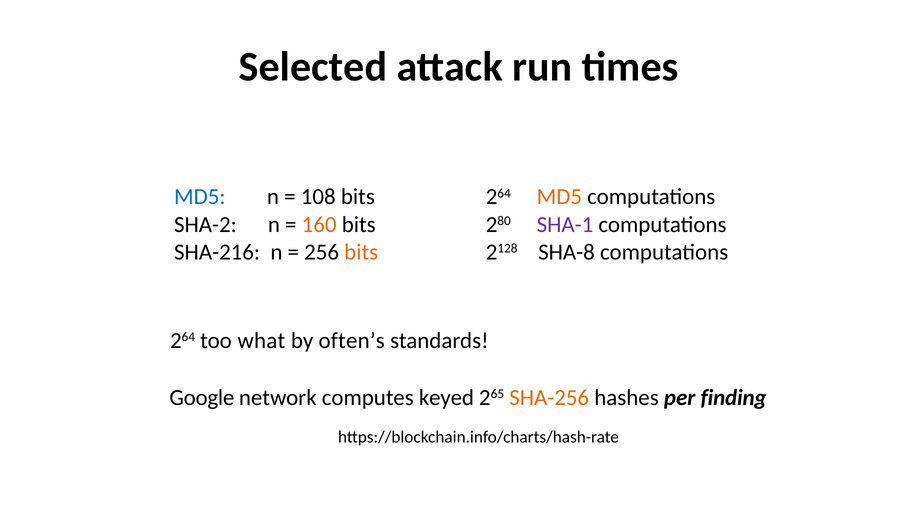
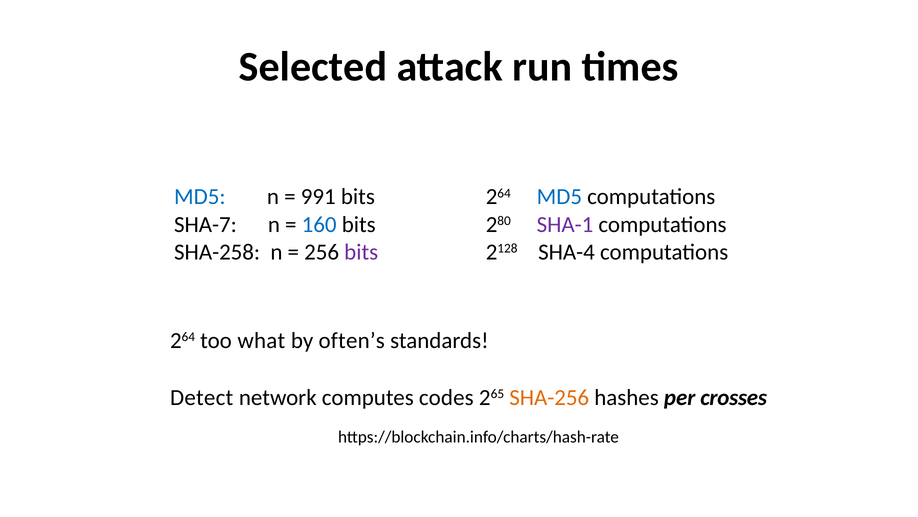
108: 108 -> 991
MD5 at (559, 197) colour: orange -> blue
SHA-2: SHA-2 -> SHA-7
160 colour: orange -> blue
SHA-216: SHA-216 -> SHA-258
bits at (361, 252) colour: orange -> purple
SHA-8: SHA-8 -> SHA-4
Google: Google -> Detect
keyed: keyed -> codes
finding: finding -> crosses
